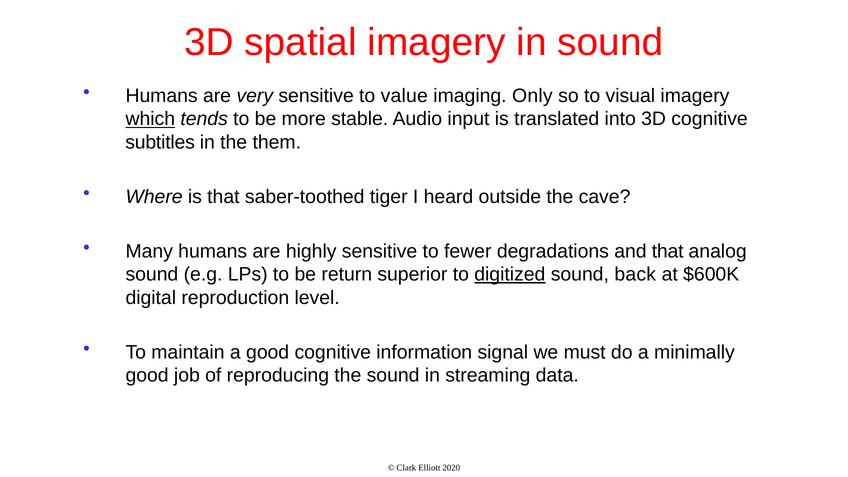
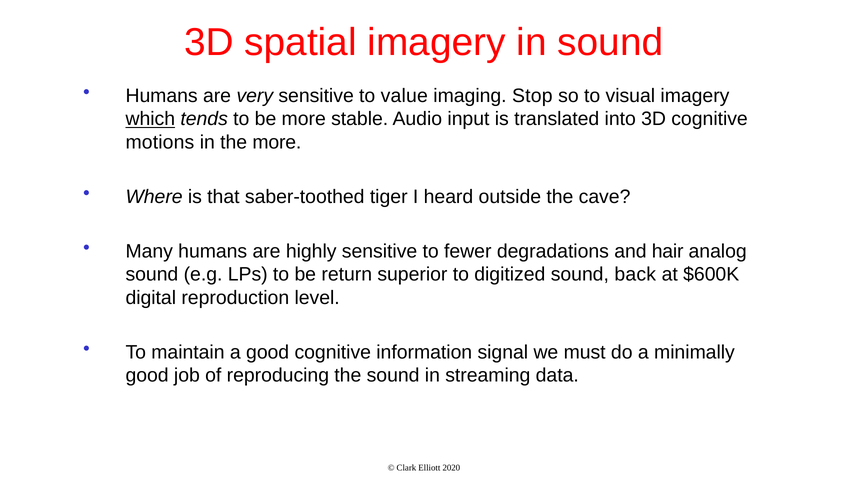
Only: Only -> Stop
subtitles: subtitles -> motions
the them: them -> more
and that: that -> hair
digitized underline: present -> none
